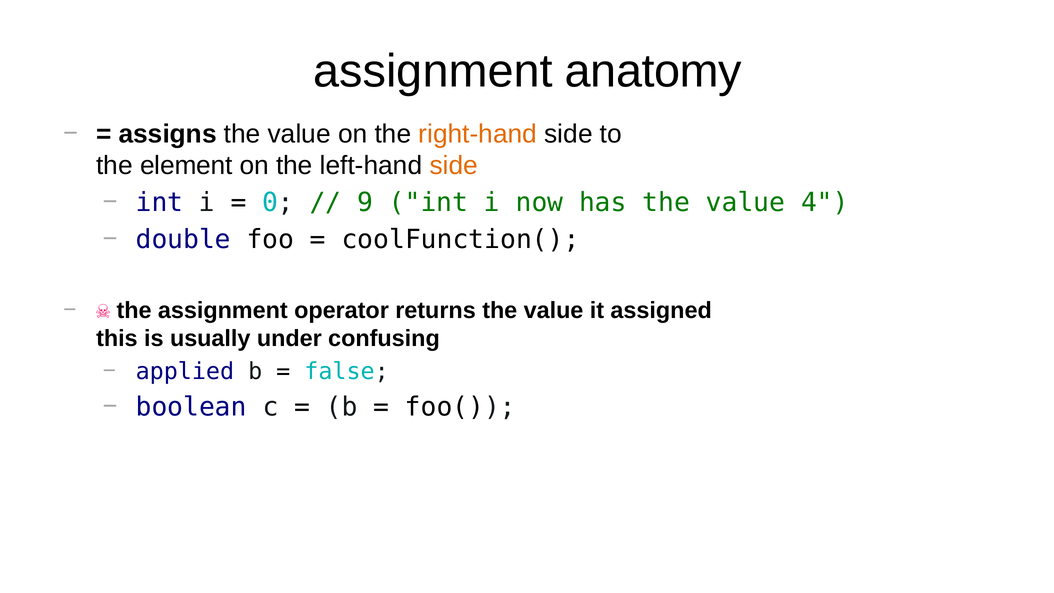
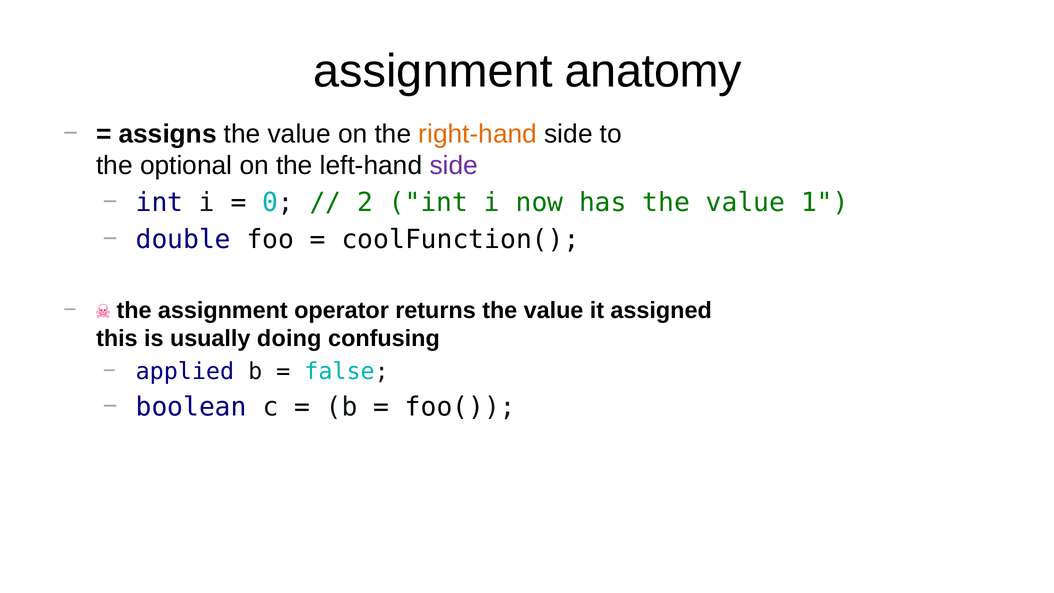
element: element -> optional
side at (454, 166) colour: orange -> purple
9: 9 -> 2
4: 4 -> 1
under: under -> doing
